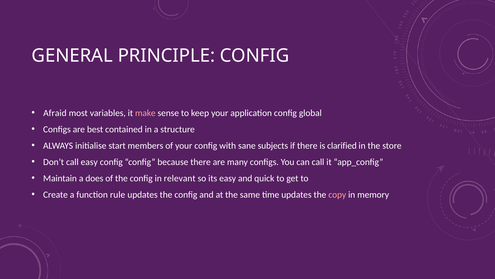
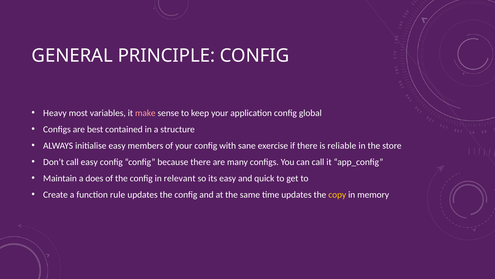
Afraid: Afraid -> Heavy
initialise start: start -> easy
subjects: subjects -> exercise
clarified: clarified -> reliable
copy colour: pink -> yellow
